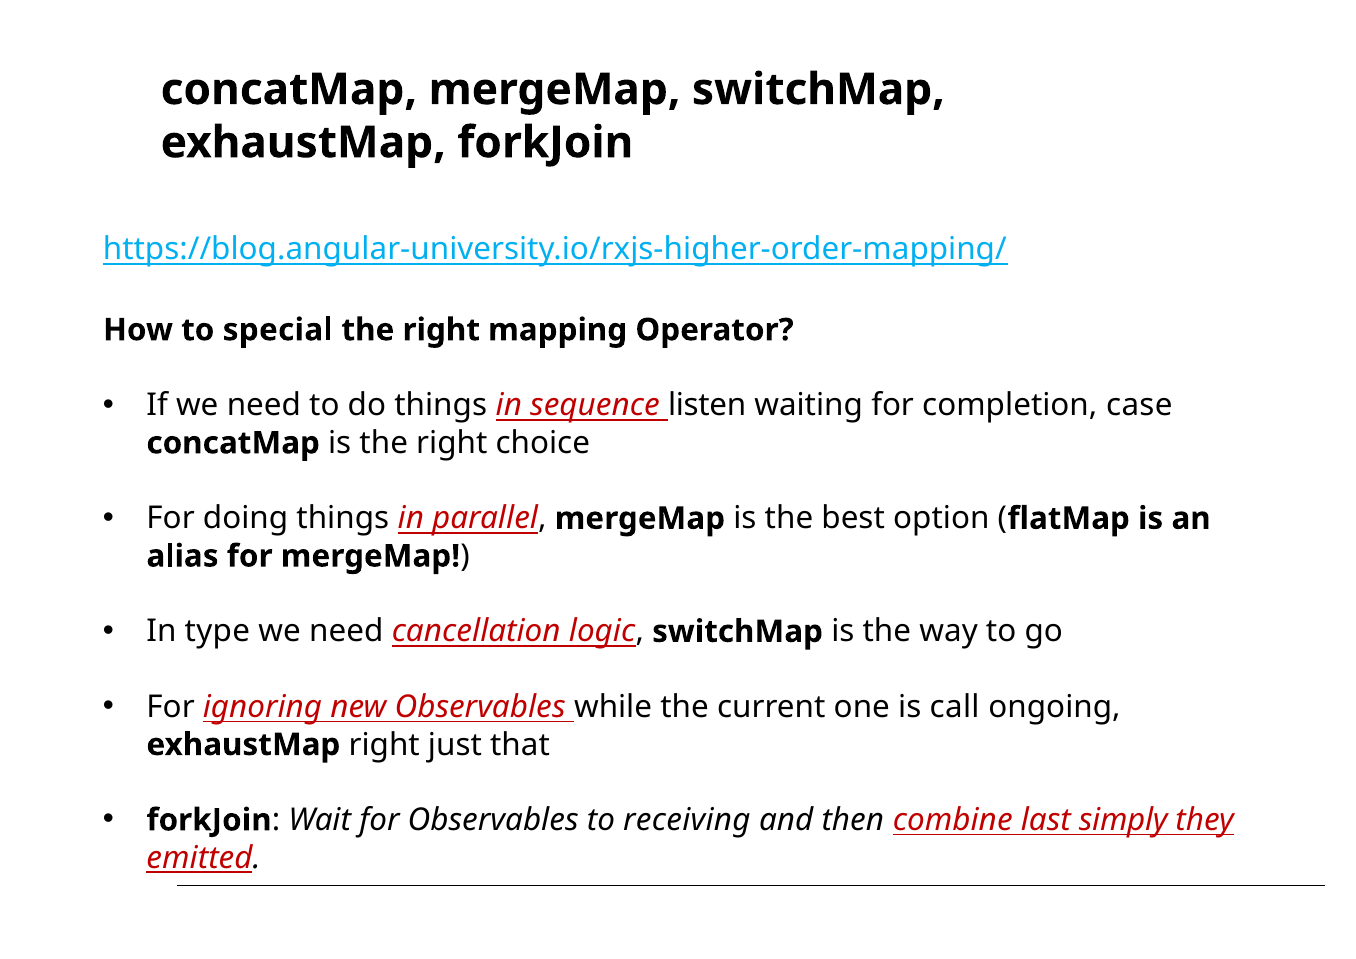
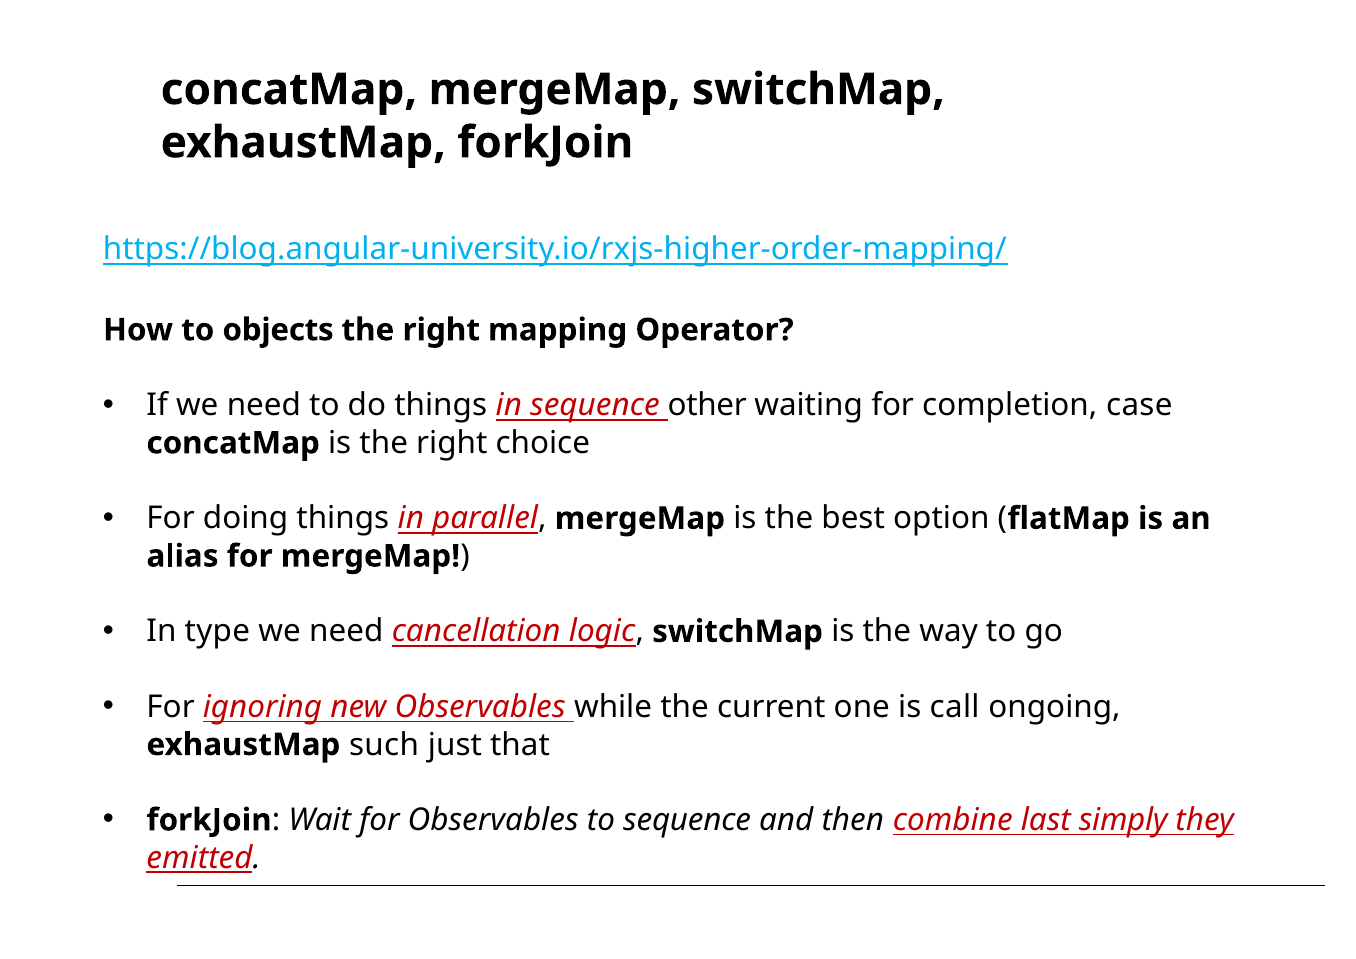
special: special -> objects
listen: listen -> other
exhaustMap right: right -> such
to receiving: receiving -> sequence
